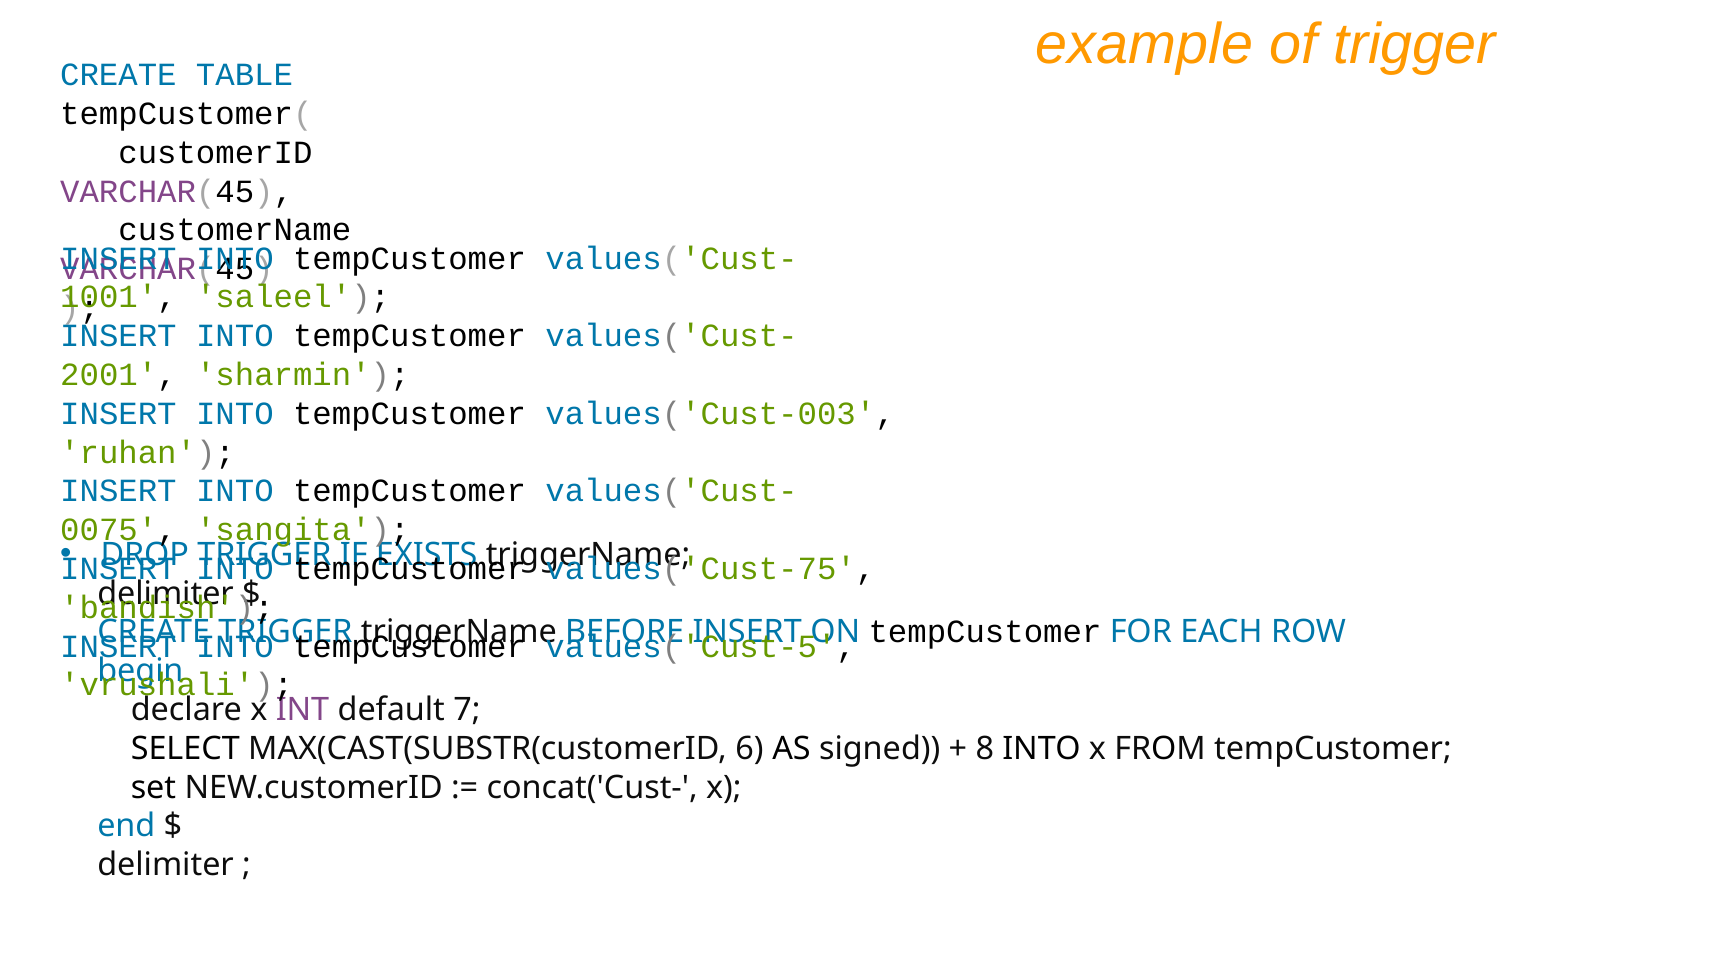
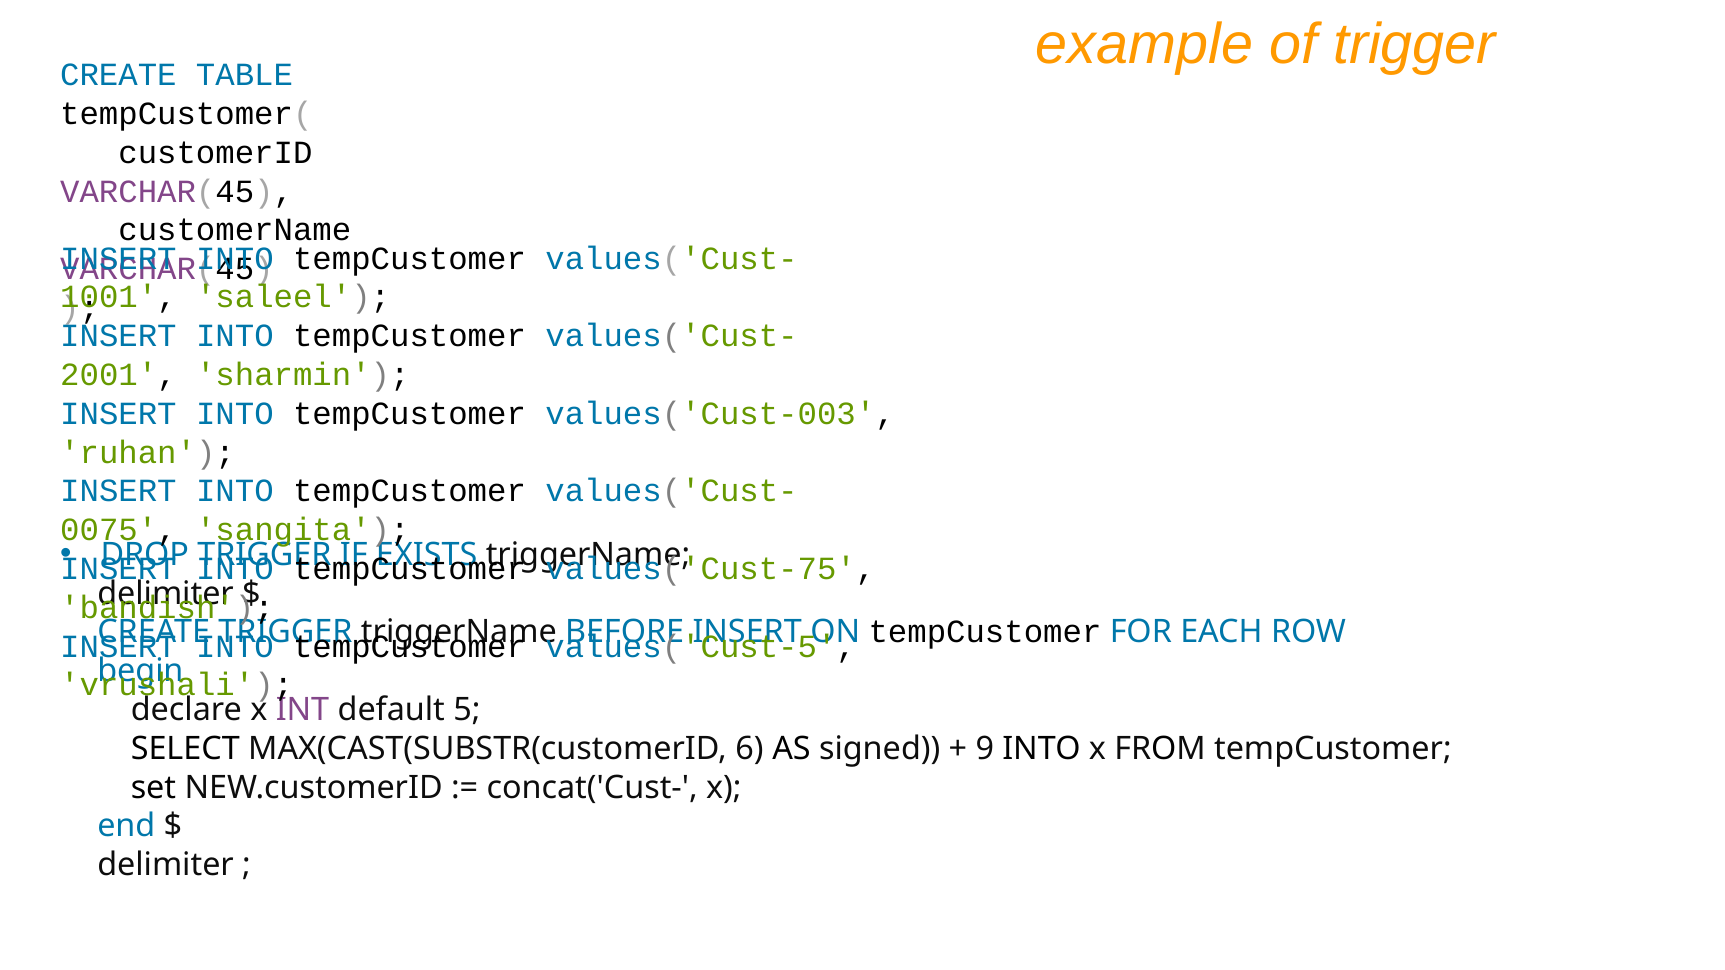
7: 7 -> 5
8: 8 -> 9
